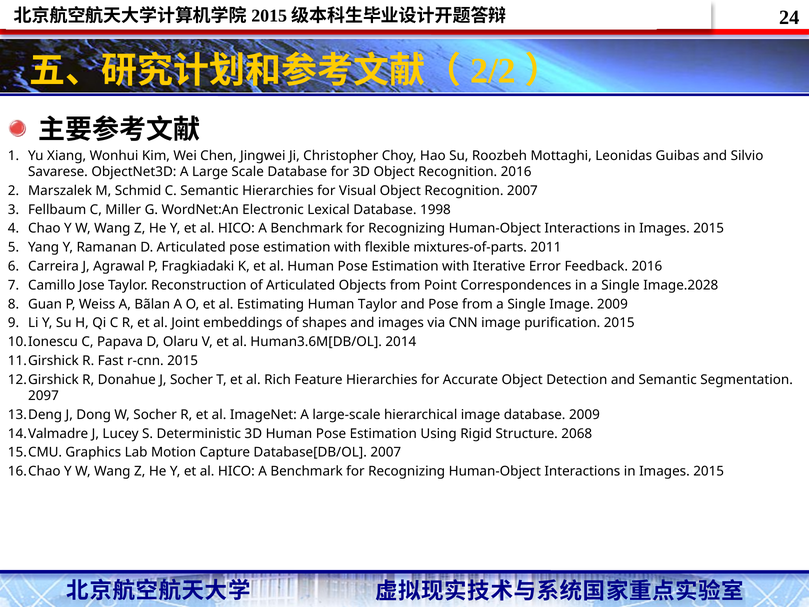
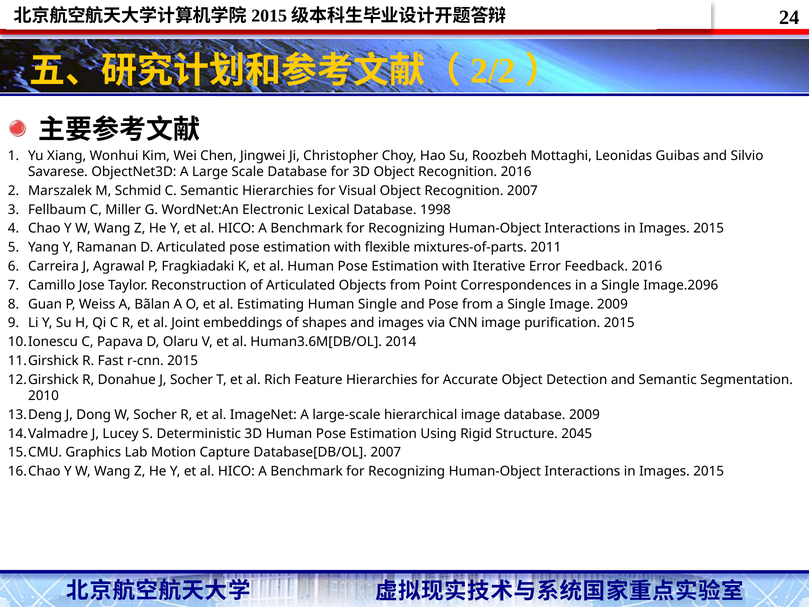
Image.2028: Image.2028 -> Image.2096
Human Taylor: Taylor -> Single
2097: 2097 -> 2010
2068: 2068 -> 2045
